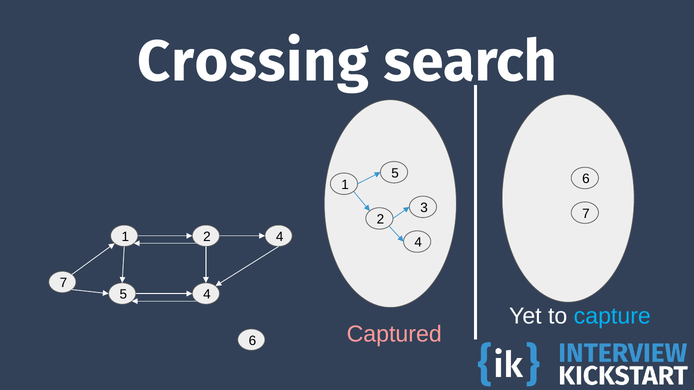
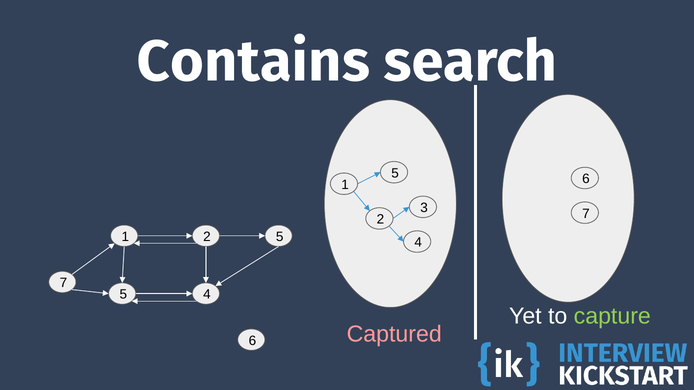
Crossing: Crossing -> Contains
4 at (280, 237): 4 -> 5
capture colour: light blue -> light green
